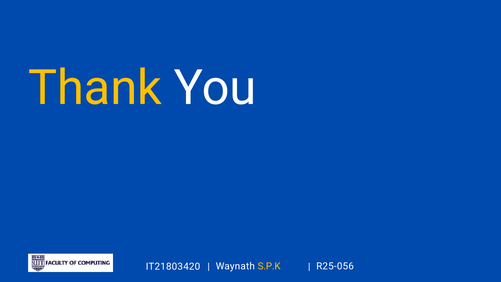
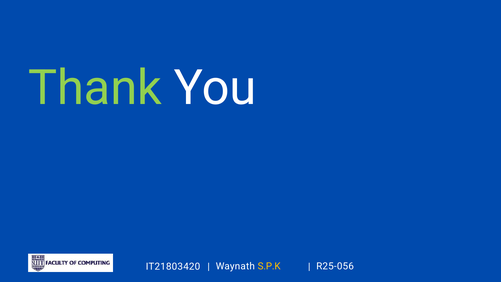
Thank colour: yellow -> light green
